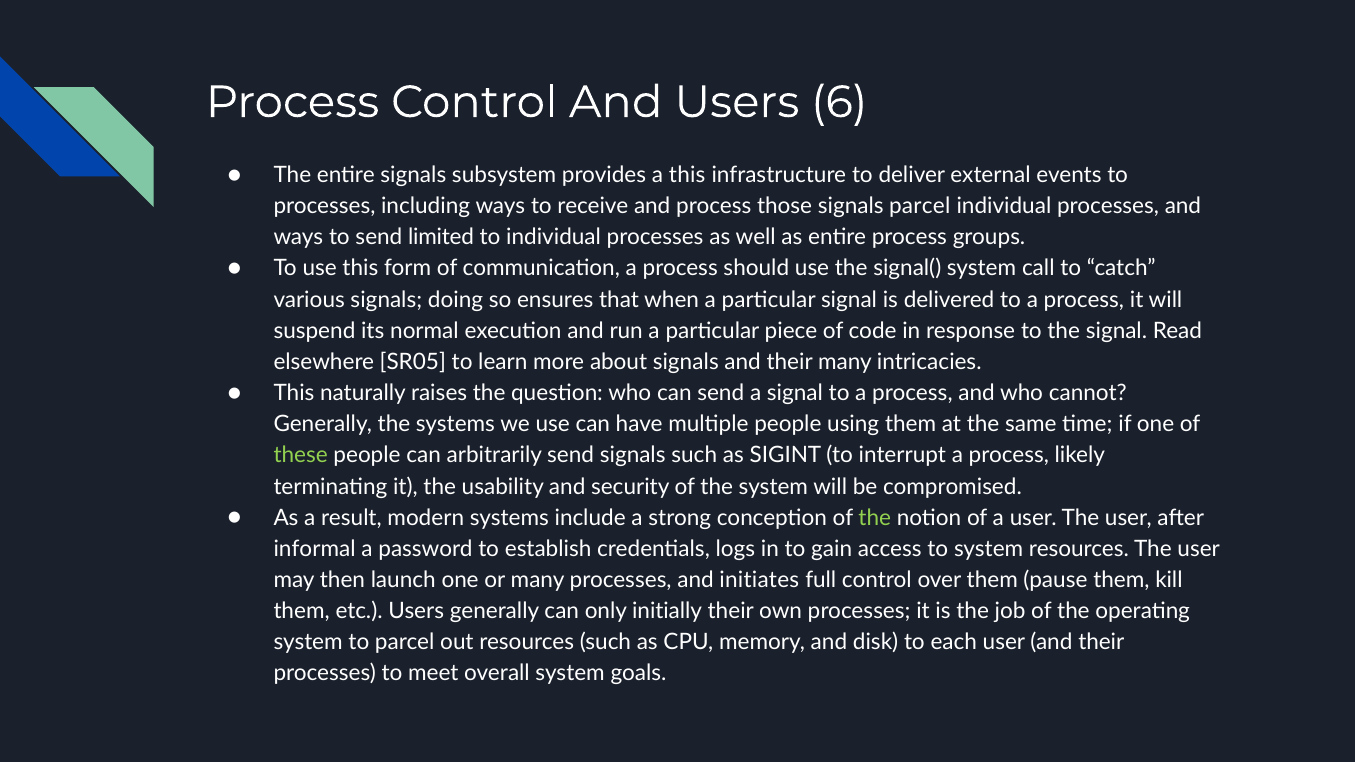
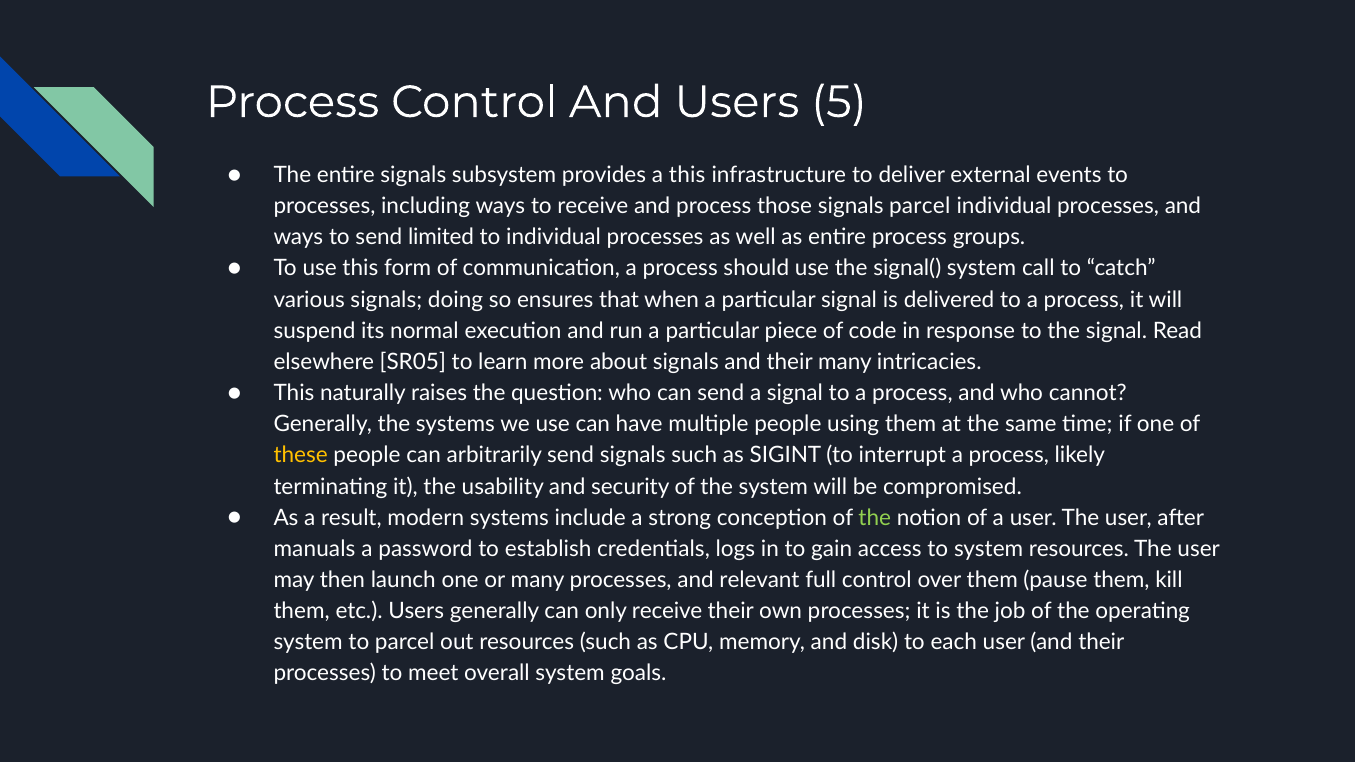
6: 6 -> 5
these colour: light green -> yellow
informal: informal -> manuals
initiates: initiates -> relevant
only initially: initially -> receive
